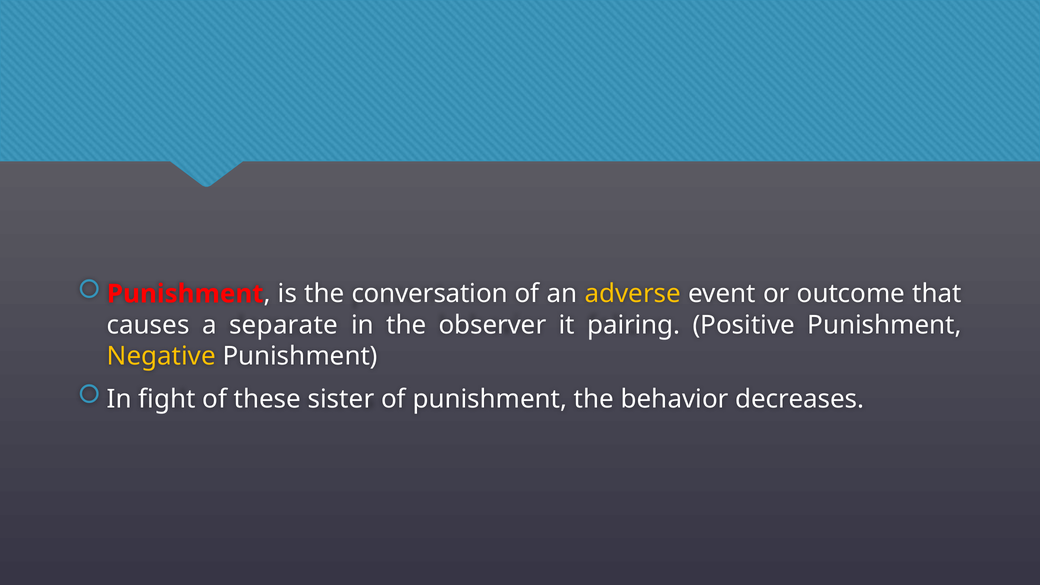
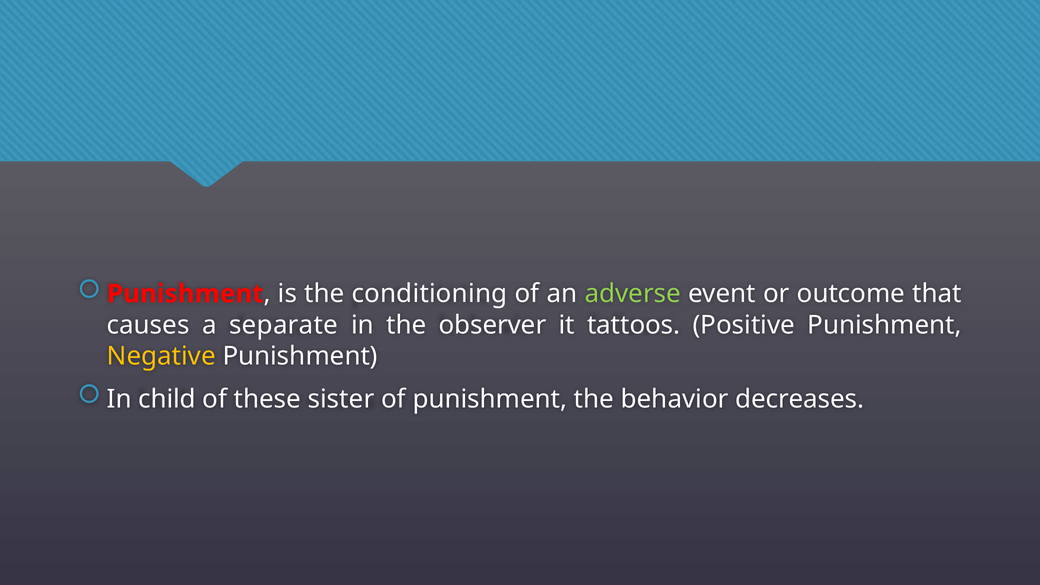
conversation: conversation -> conditioning
adverse colour: yellow -> light green
pairing: pairing -> tattoos
fight: fight -> child
